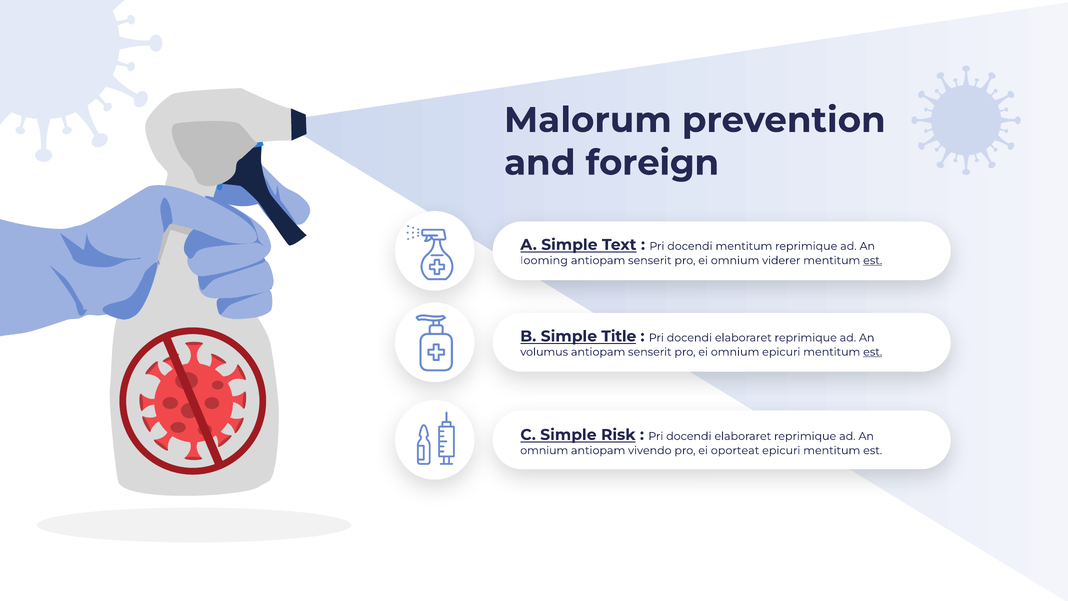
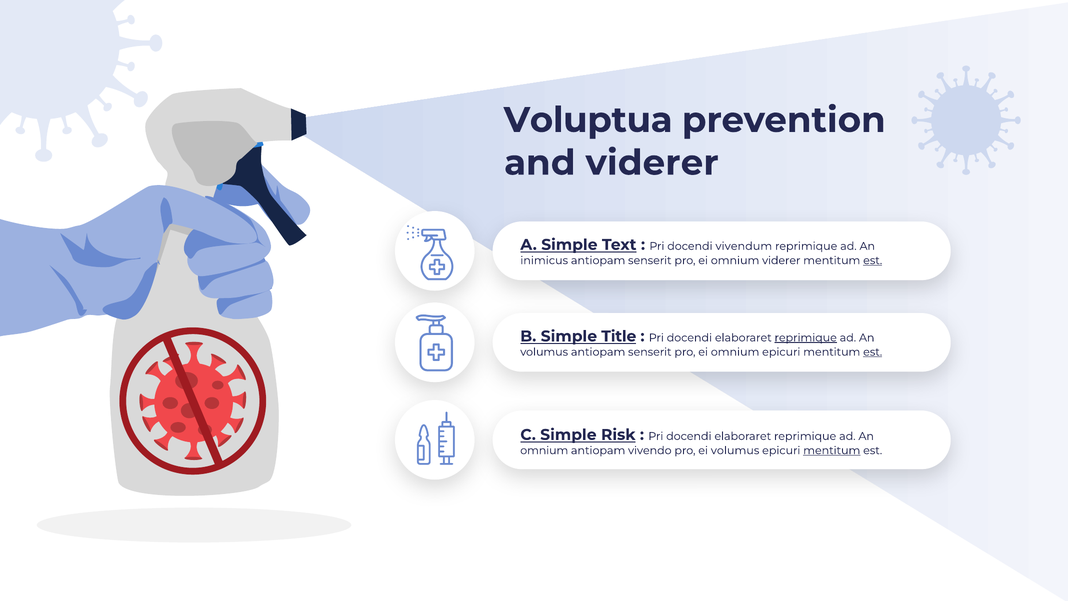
Malorum: Malorum -> Voluptua
and foreign: foreign -> viderer
docendi mentitum: mentitum -> vivendum
looming: looming -> inimicus
reprimique at (806, 338) underline: none -> present
ei oporteat: oporteat -> volumus
mentitum at (832, 450) underline: none -> present
